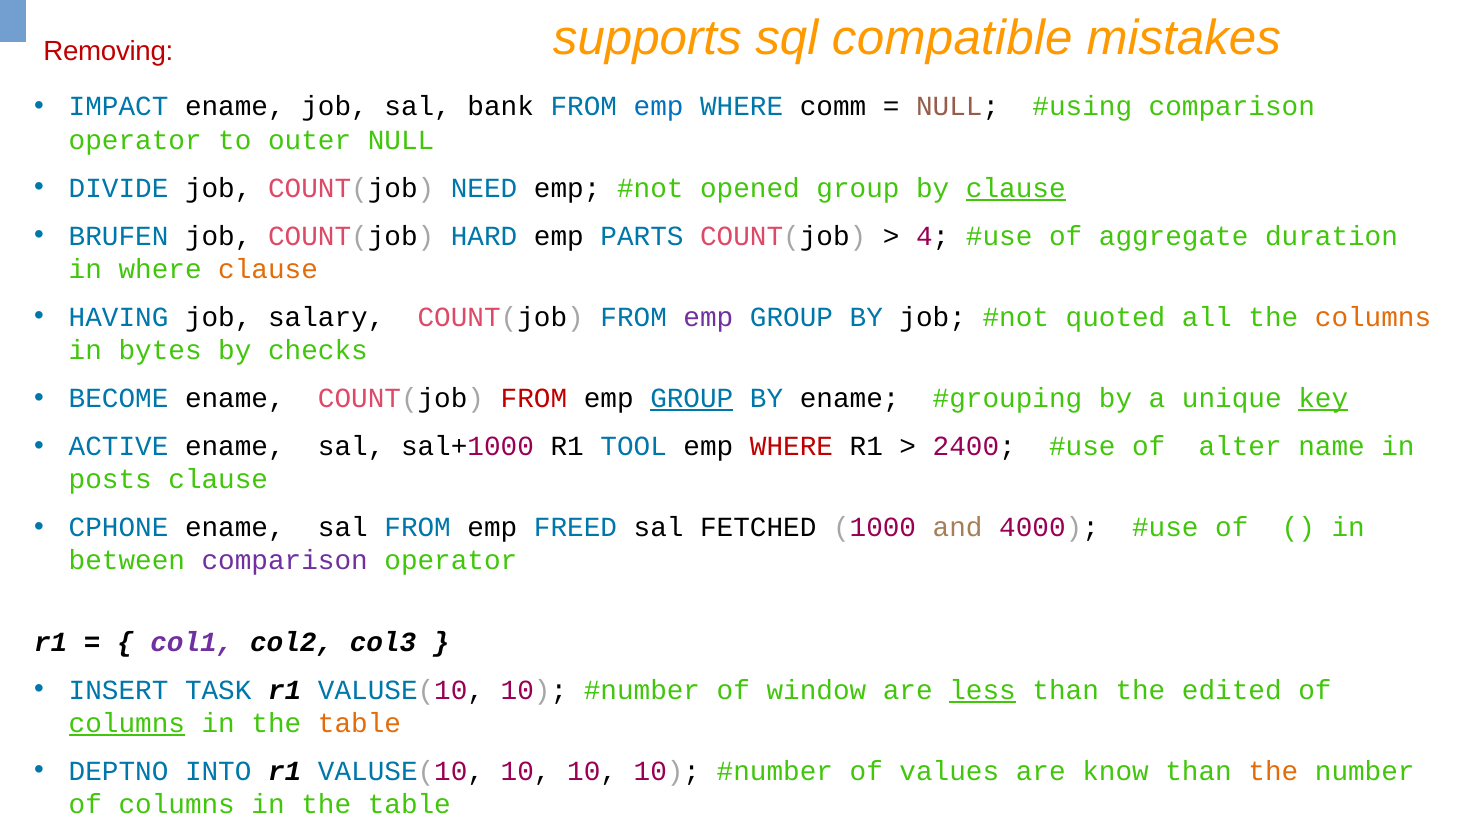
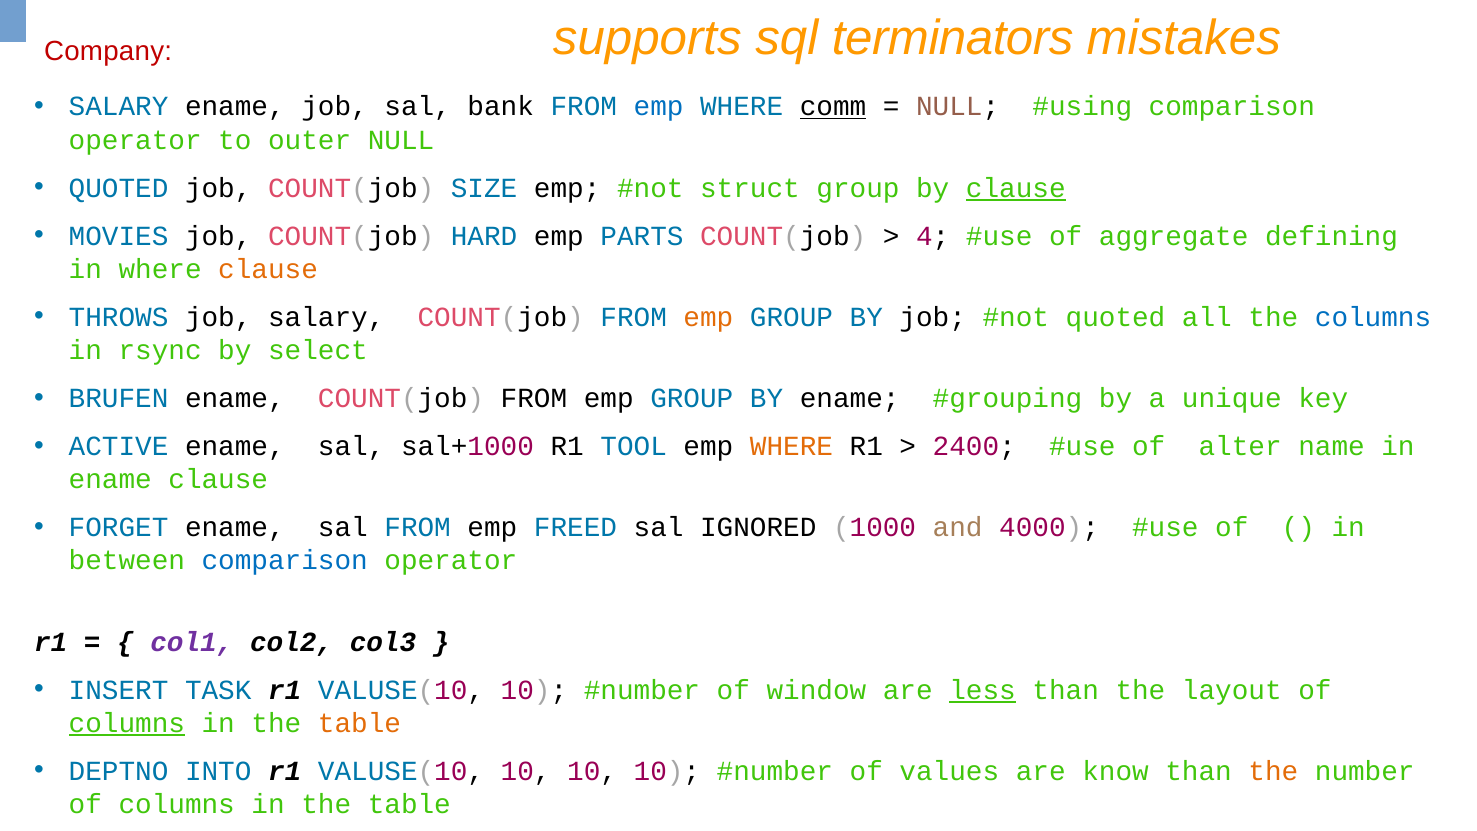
compatible: compatible -> terminators
Removing: Removing -> Company
IMPACT at (119, 107): IMPACT -> SALARY
comm underline: none -> present
DIVIDE at (119, 188): DIVIDE -> QUOTED
NEED: NEED -> SIZE
opened: opened -> struct
BRUFEN: BRUFEN -> MOVIES
duration: duration -> defining
HAVING: HAVING -> THROWS
emp at (708, 317) colour: purple -> orange
columns at (1373, 317) colour: orange -> blue
bytes: bytes -> rsync
checks: checks -> select
BECOME: BECOME -> BRUFEN
FROM at (534, 398) colour: red -> black
GROUP at (692, 398) underline: present -> none
key underline: present -> none
WHERE at (791, 446) colour: red -> orange
posts at (110, 479): posts -> ename
CPHONE: CPHONE -> FORGET
FETCHED: FETCHED -> IGNORED
comparison at (285, 561) colour: purple -> blue
edited: edited -> layout
